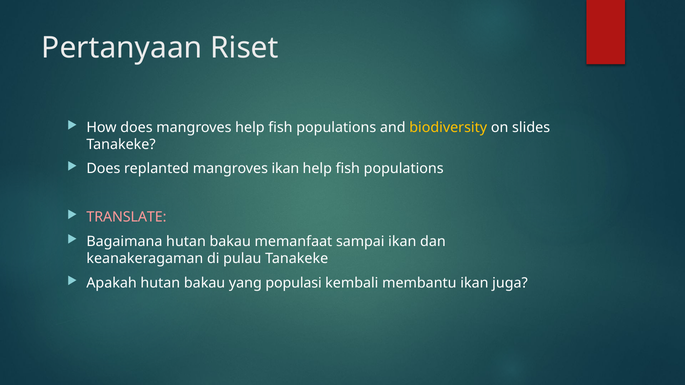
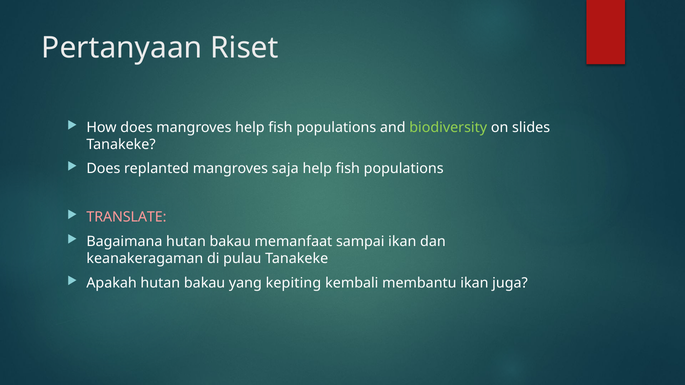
biodiversity colour: yellow -> light green
mangroves ikan: ikan -> saja
populasi: populasi -> kepiting
